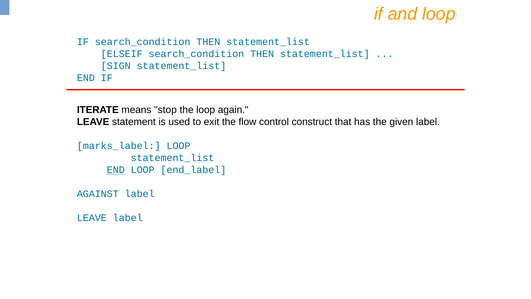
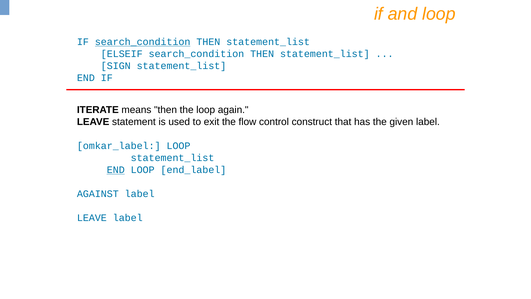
search_condition at (143, 42) underline: none -> present
means stop: stop -> then
marks_label: marks_label -> omkar_label
